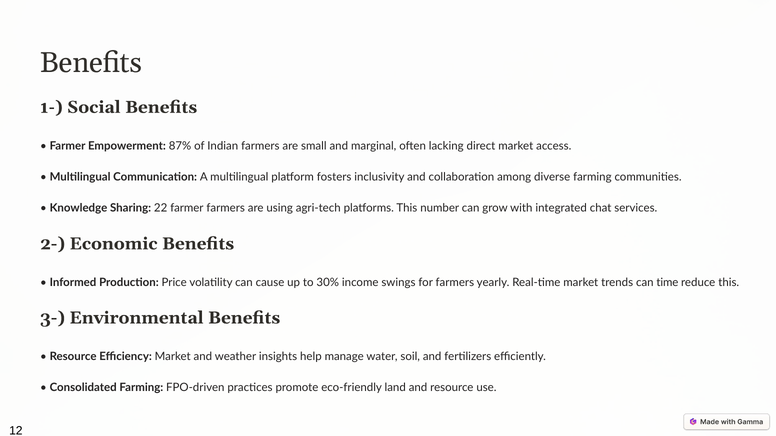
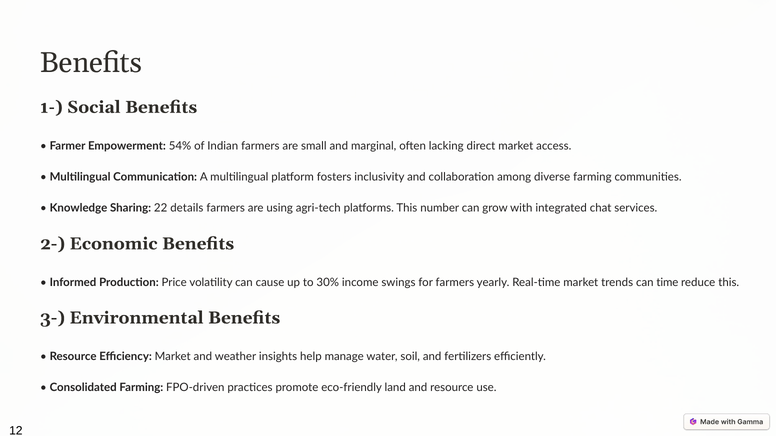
87%: 87% -> 54%
22 farmer: farmer -> details
